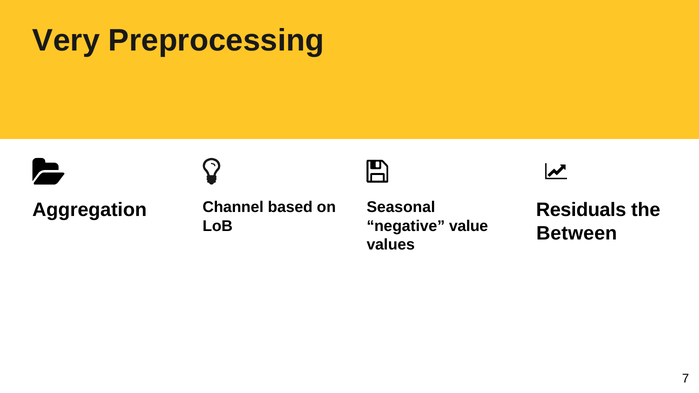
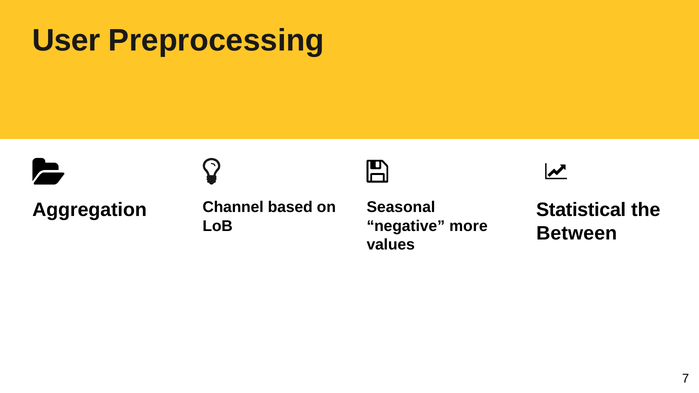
Very: Very -> User
Residuals: Residuals -> Statistical
value: value -> more
